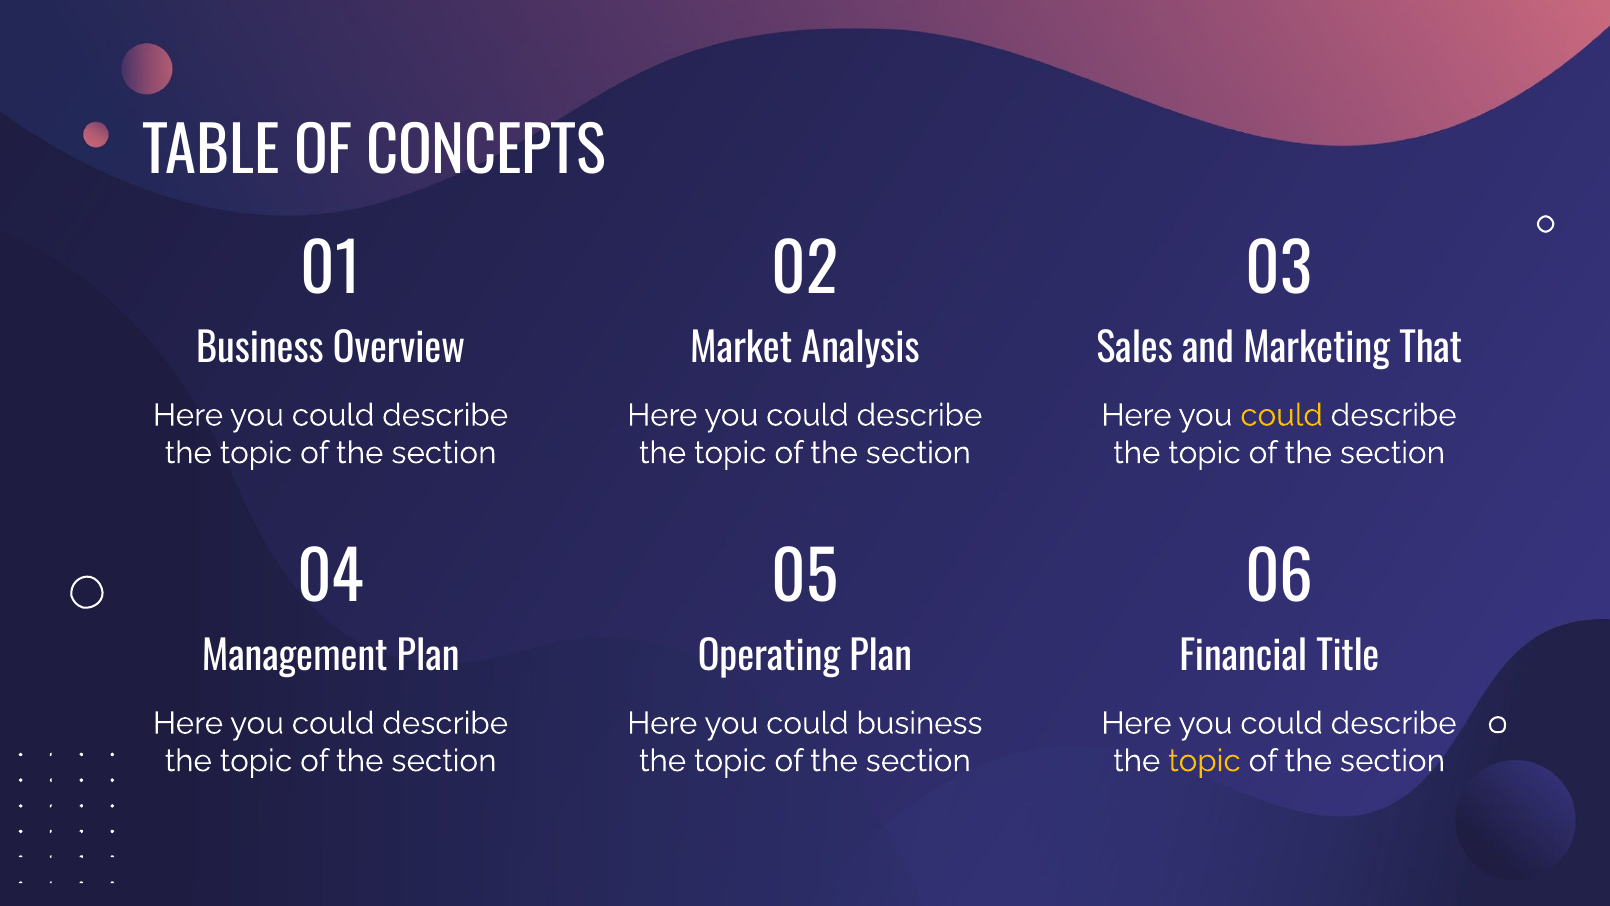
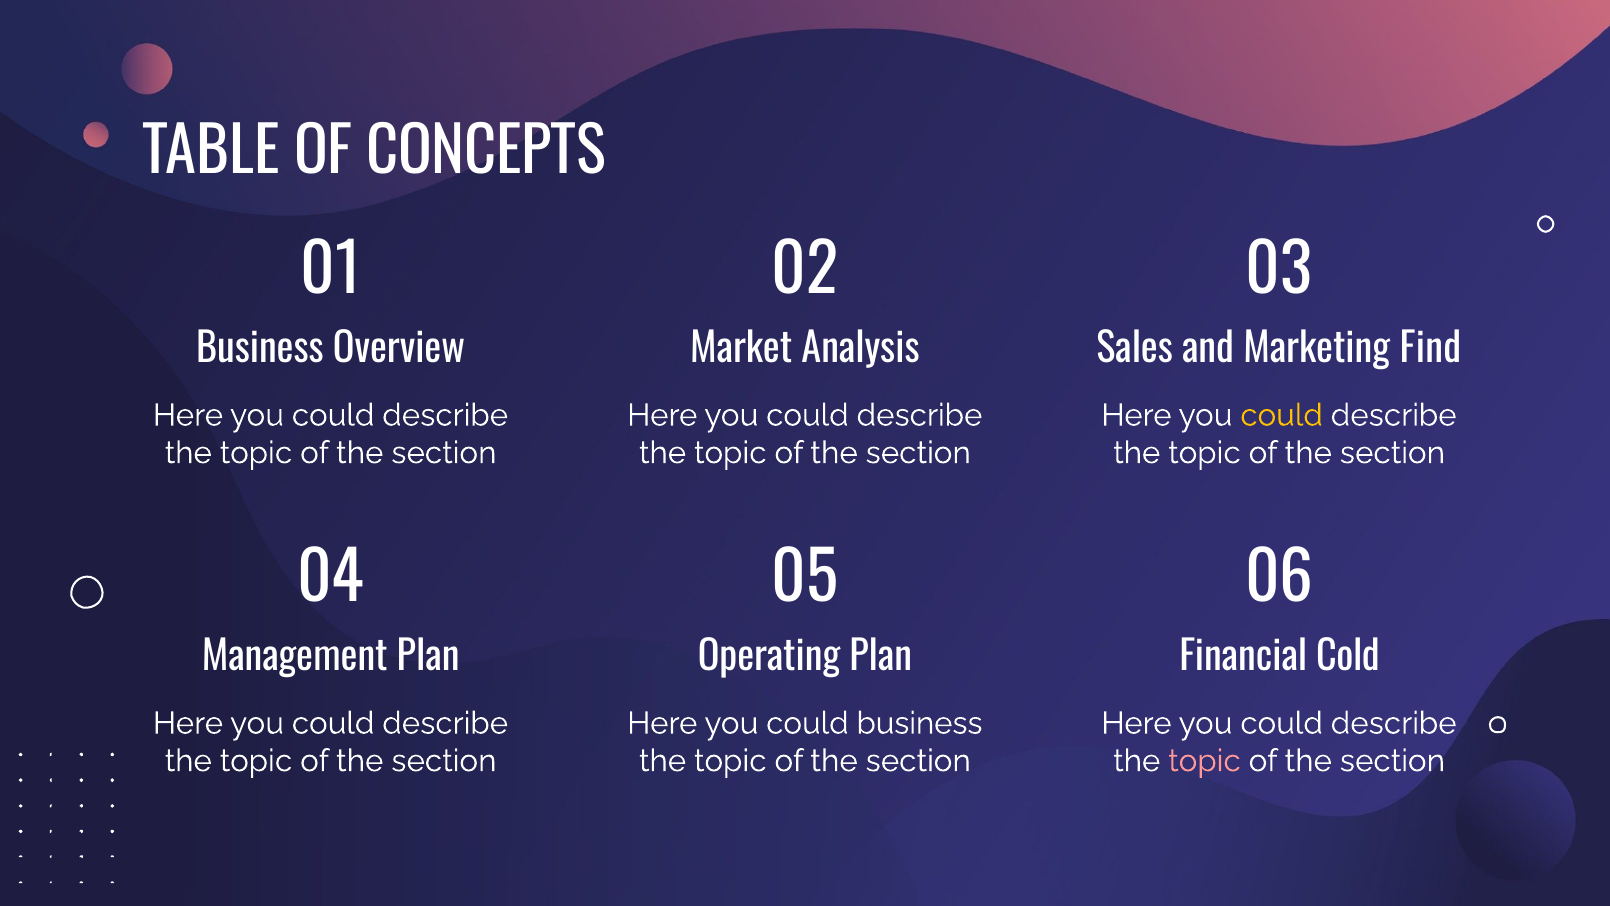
That: That -> Find
Title: Title -> Cold
topic at (1204, 761) colour: yellow -> pink
